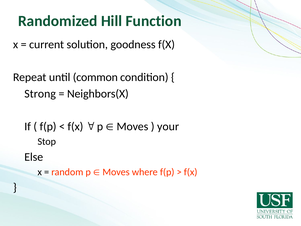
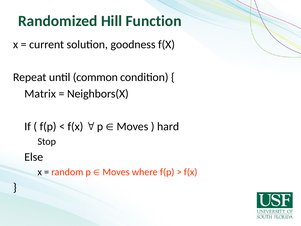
Strong: Strong -> Matrix
your: your -> hard
